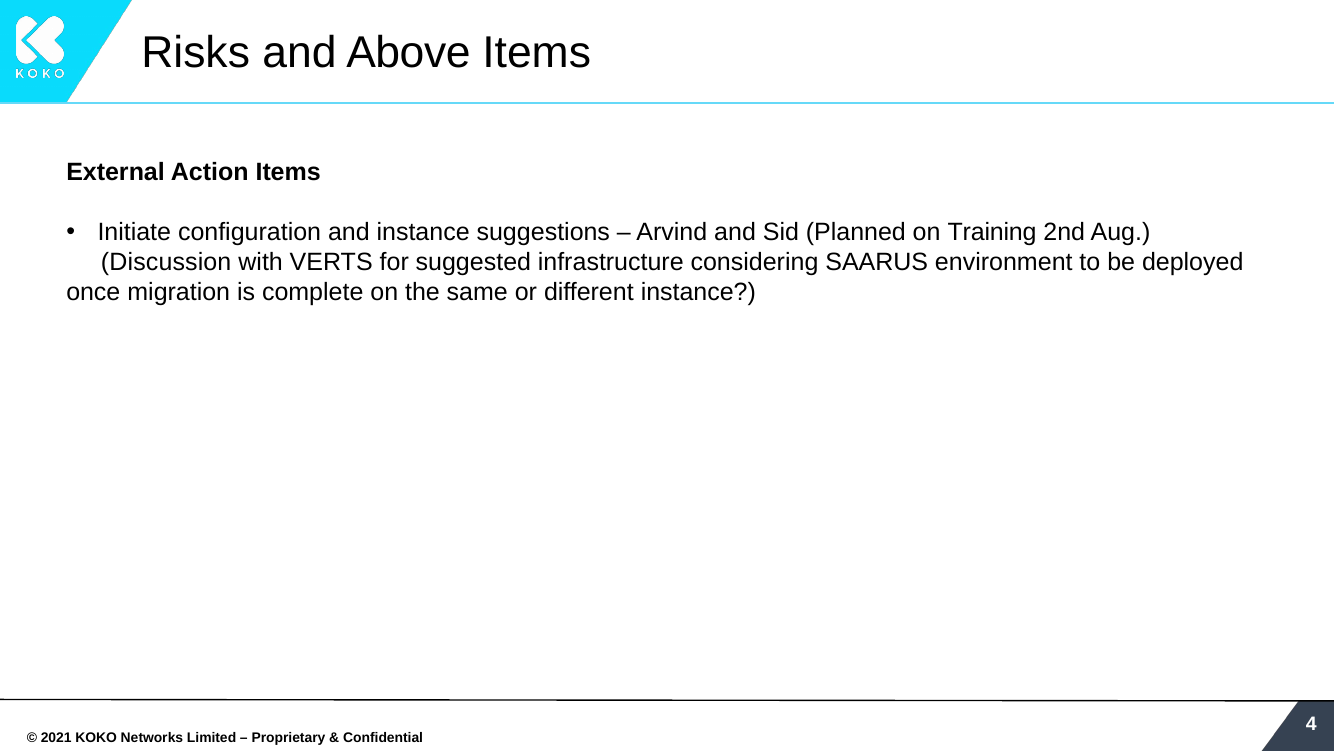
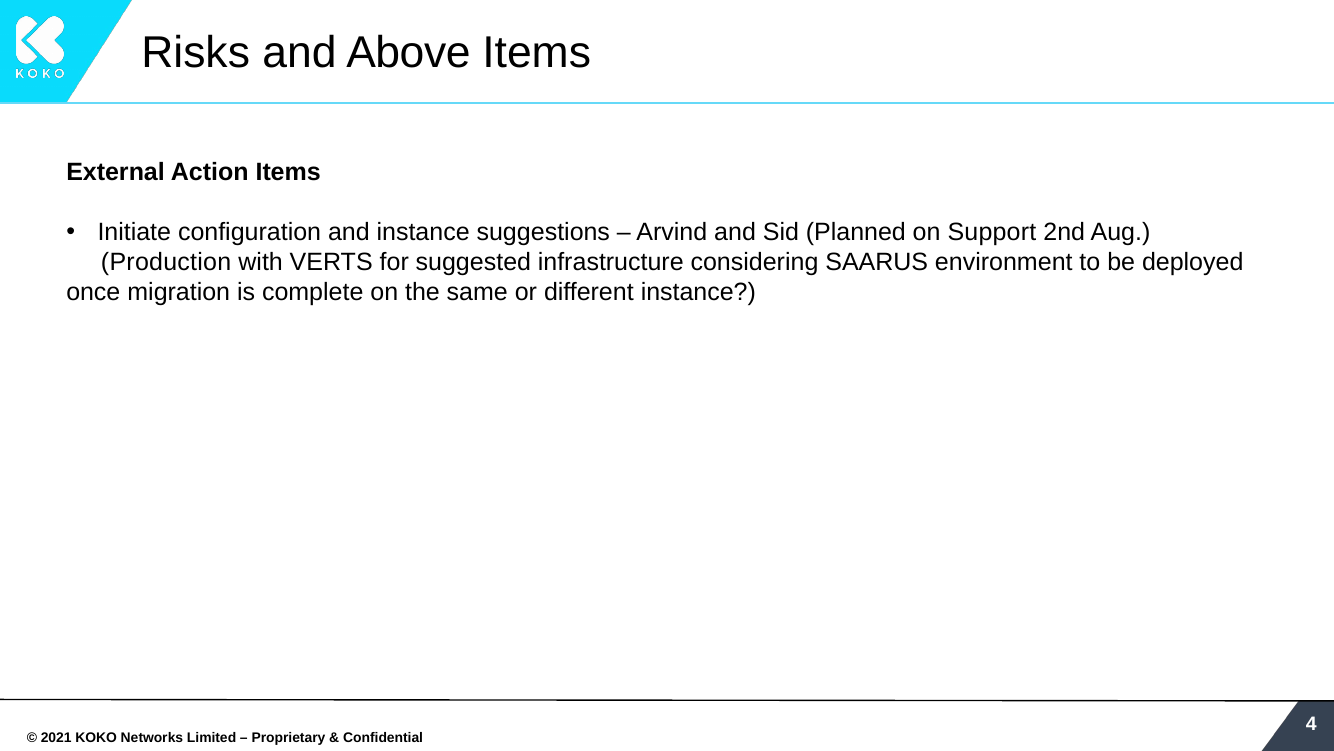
Training: Training -> Support
Discussion: Discussion -> Production
